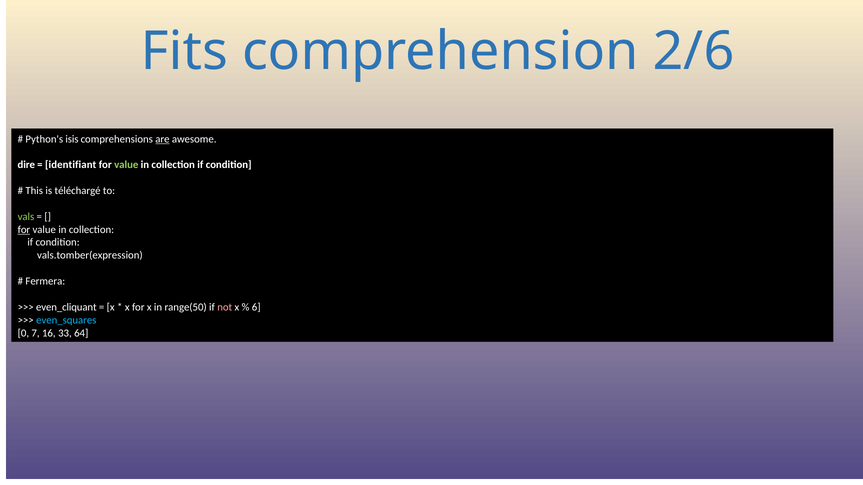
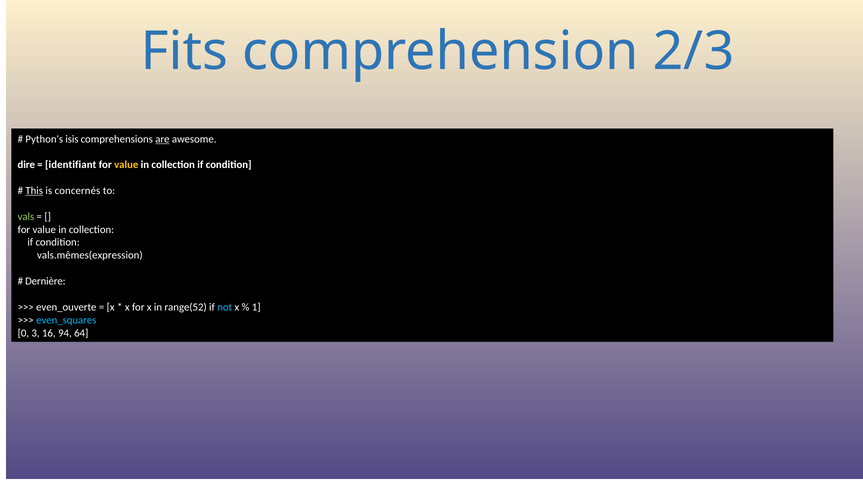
2/6: 2/6 -> 2/3
value at (126, 165) colour: light green -> yellow
This underline: none -> present
téléchargé: téléchargé -> concernés
for at (24, 230) underline: present -> none
vals.tomber(expression: vals.tomber(expression -> vals.mêmes(expression
Fermera: Fermera -> Dernière
even_cliquant: even_cliquant -> even_ouverte
range(50: range(50 -> range(52
not colour: pink -> light blue
6: 6 -> 1
7: 7 -> 3
33: 33 -> 94
